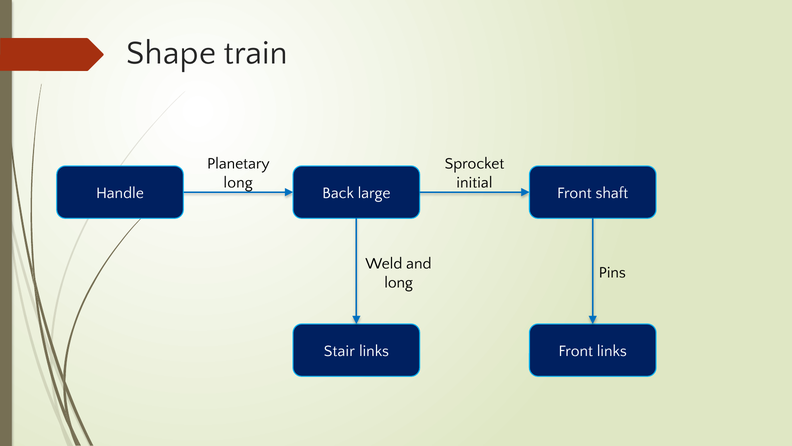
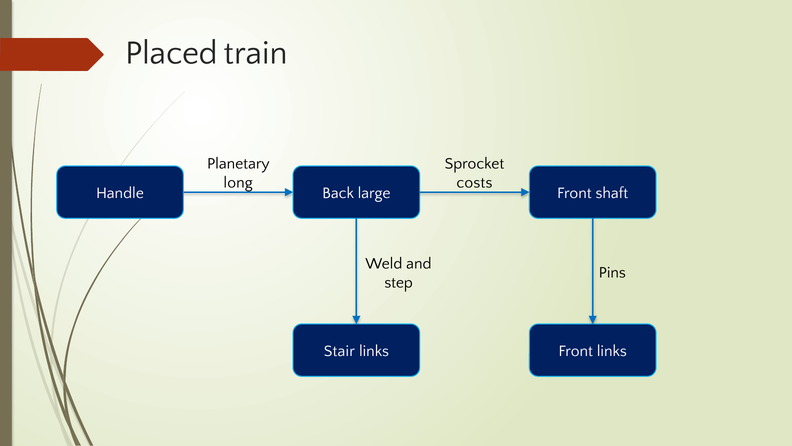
Shape: Shape -> Placed
initial: initial -> costs
long at (399, 282): long -> step
